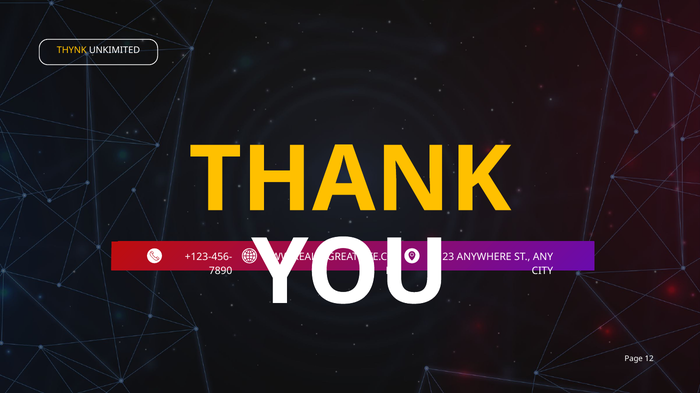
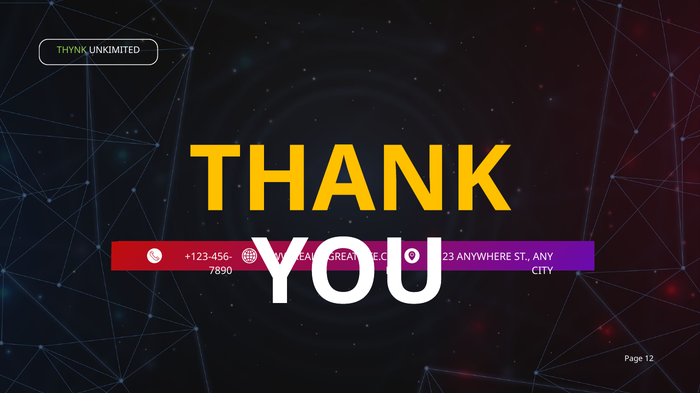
THYNK colour: yellow -> light green
